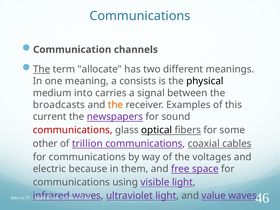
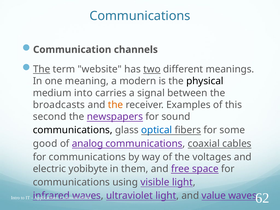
allocate: allocate -> website
two underline: none -> present
consists: consists -> modern
current: current -> second
communications at (73, 130) colour: red -> black
optical colour: black -> blue
other: other -> good
trillion: trillion -> analog
because: because -> yobibyte
46: 46 -> 62
